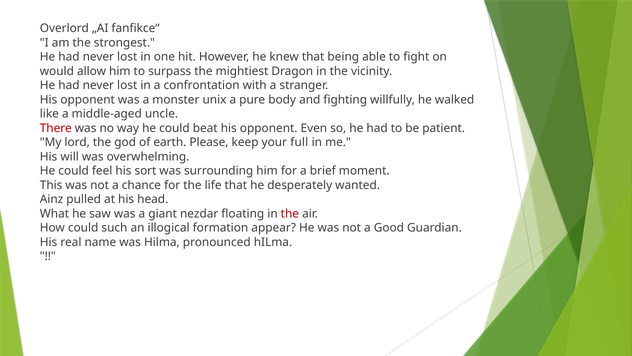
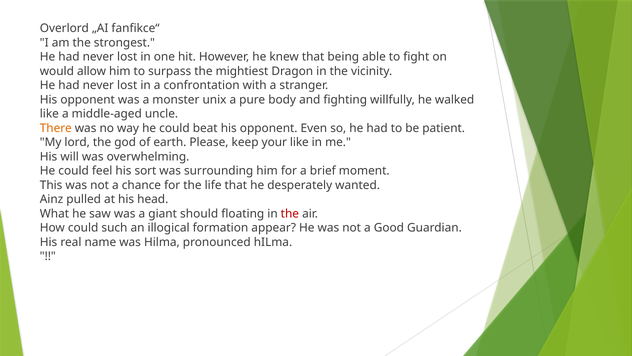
There colour: red -> orange
your full: full -> like
nezdar: nezdar -> should
